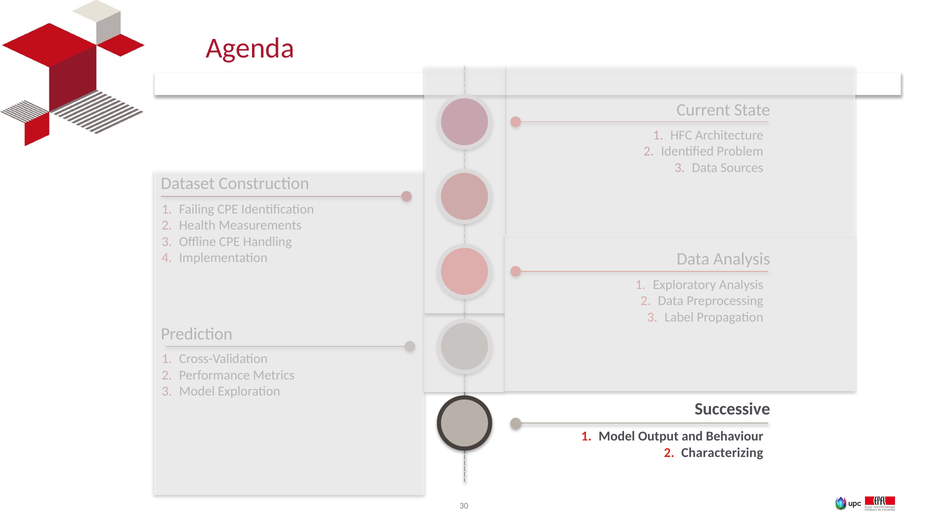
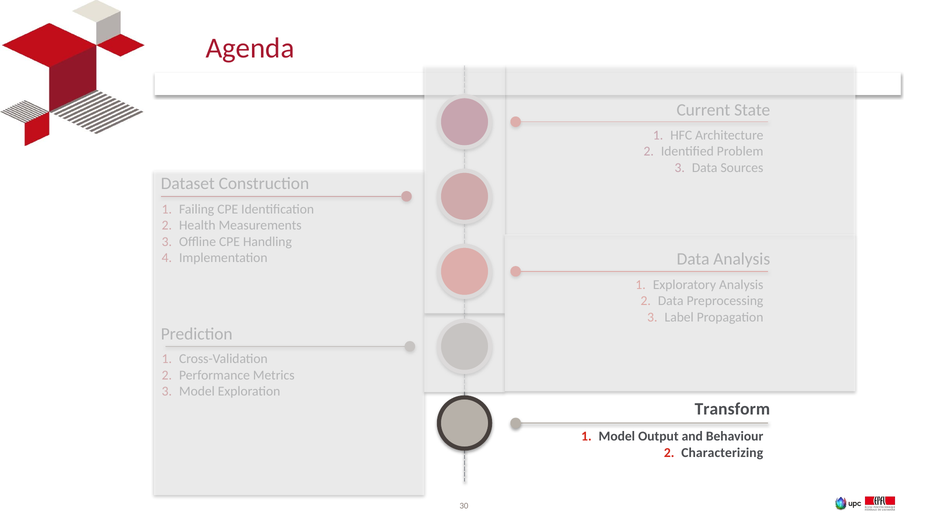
Successive: Successive -> Transform
